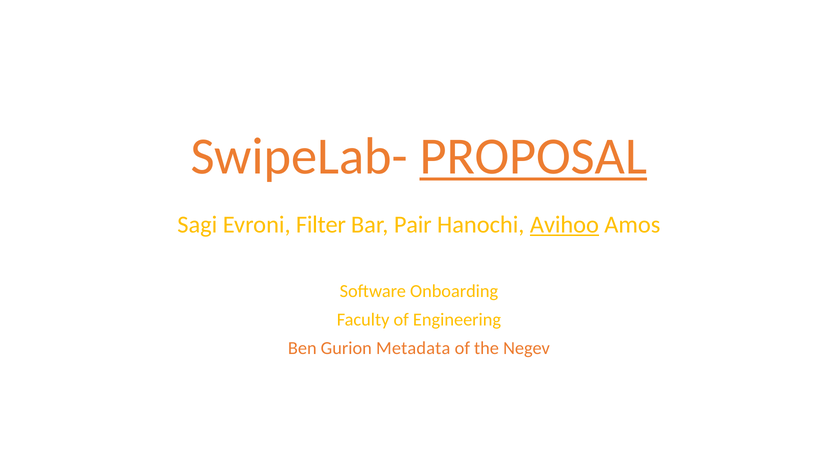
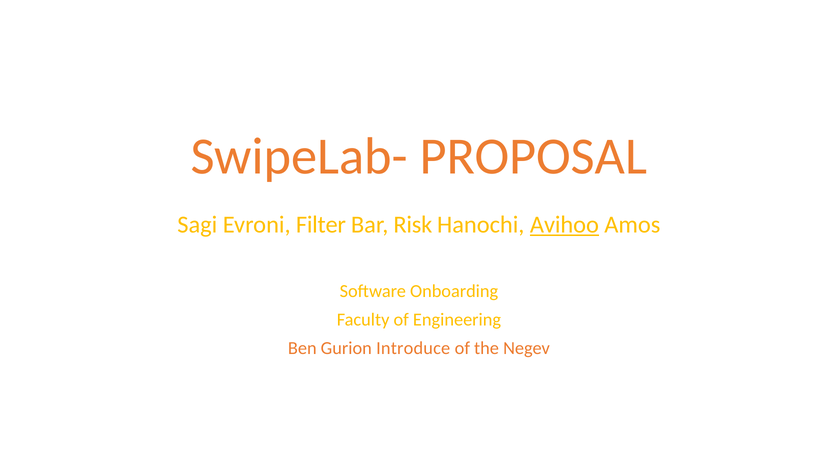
PROPOSAL underline: present -> none
Pair: Pair -> Risk
Metadata: Metadata -> Introduce
